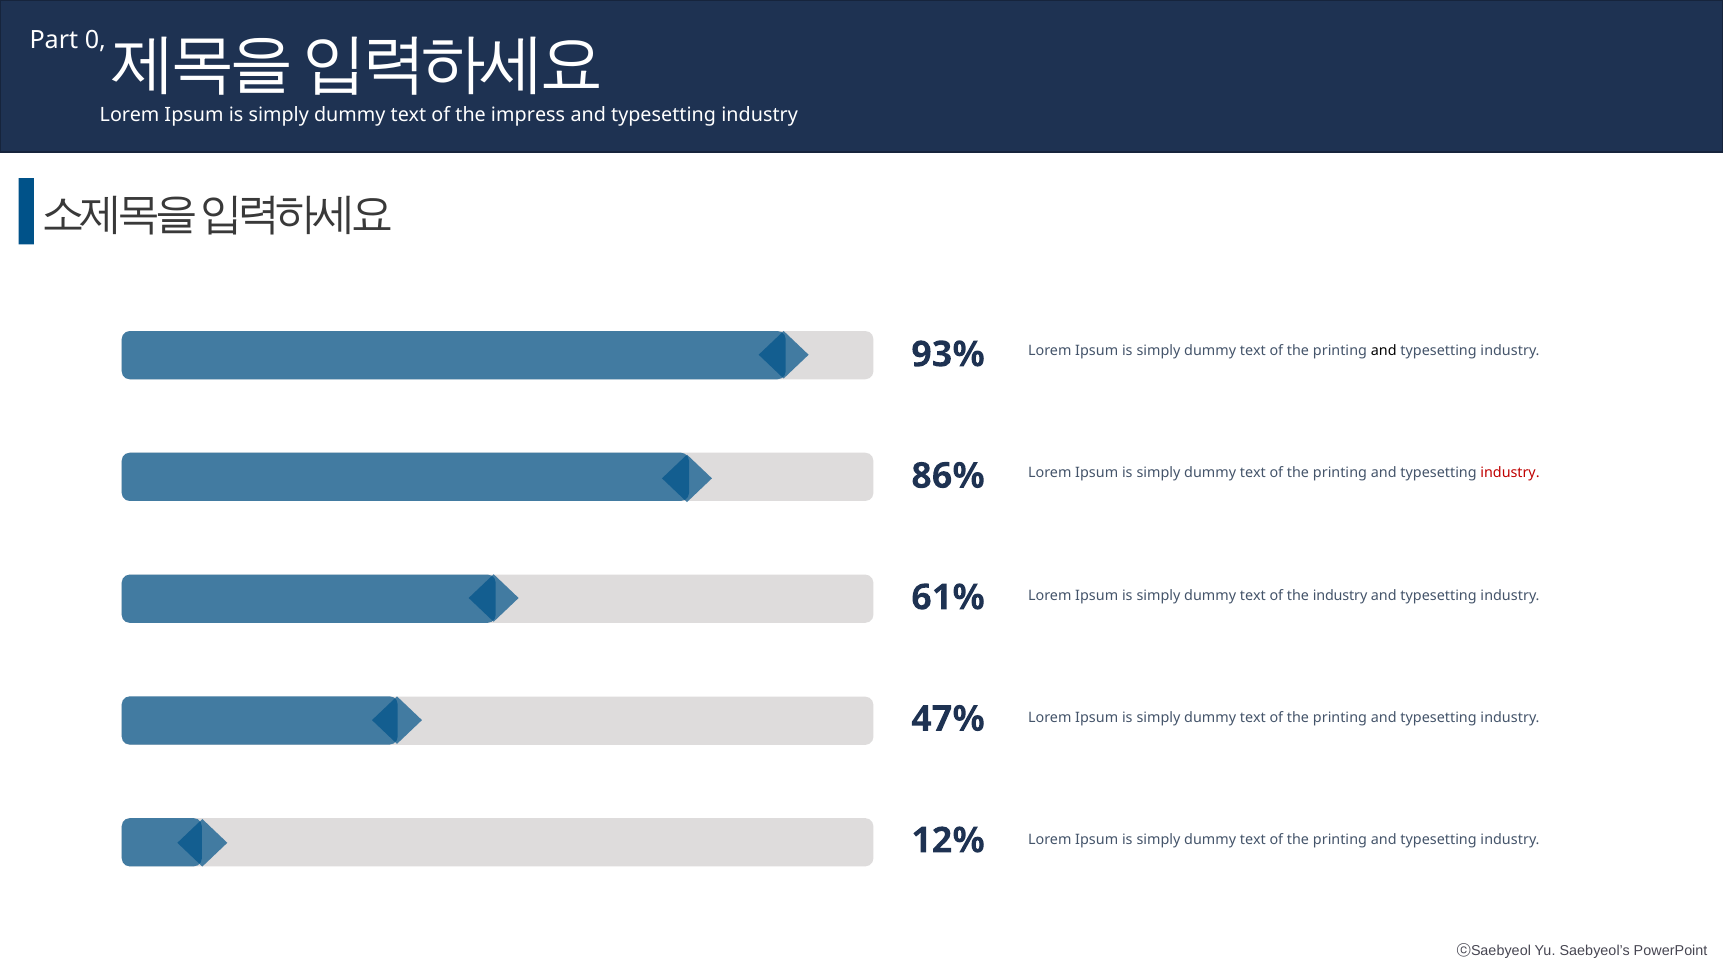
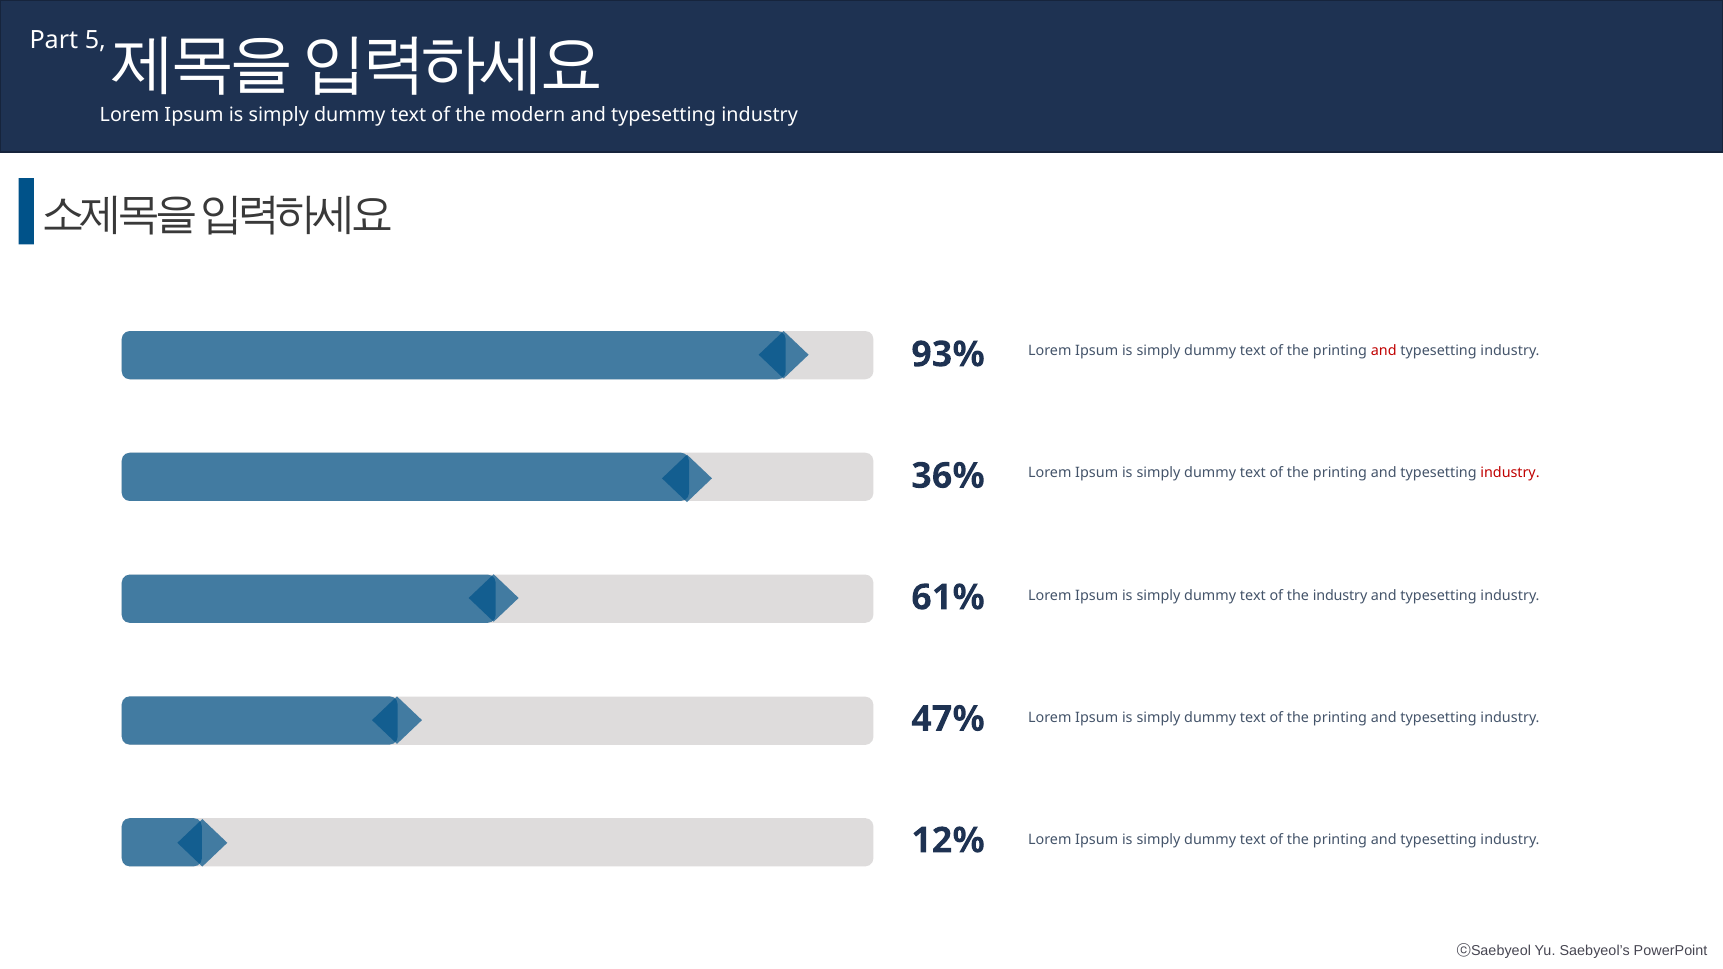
0: 0 -> 5
impress: impress -> modern
and at (1384, 351) colour: black -> red
86%: 86% -> 36%
